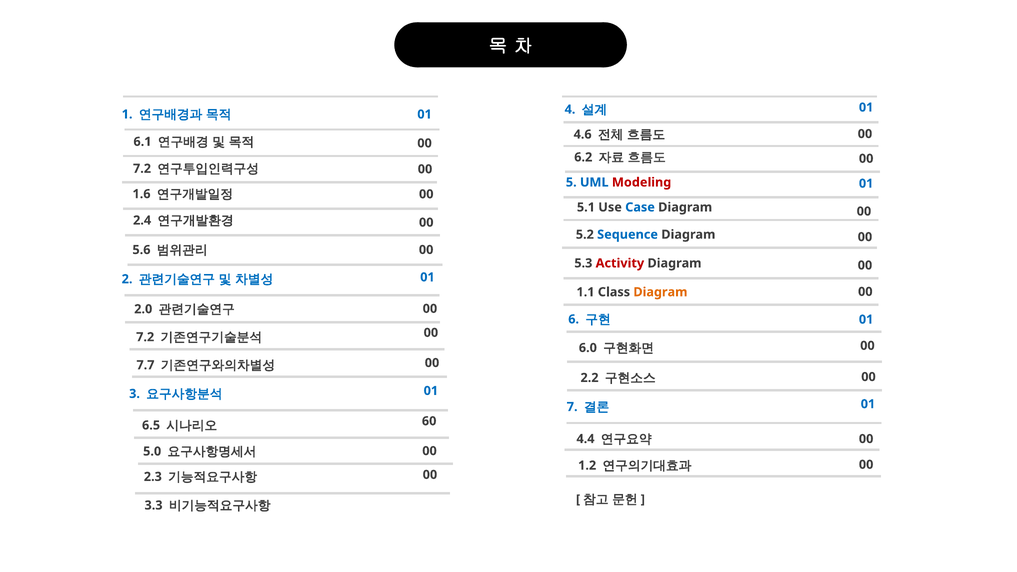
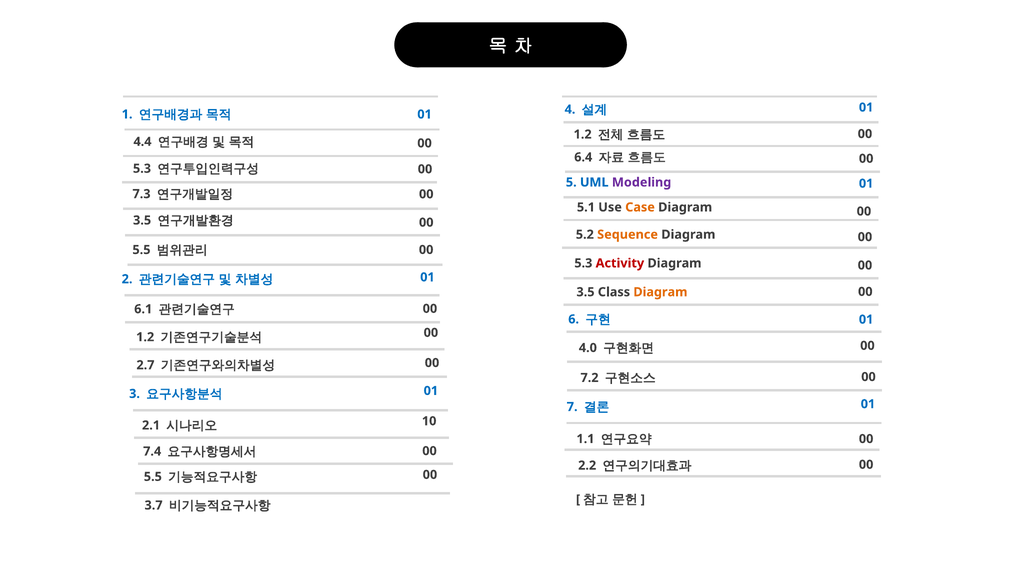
4.6 at (583, 134): 4.6 -> 1.2
6.1: 6.1 -> 4.4
6.2: 6.2 -> 6.4
7.2 at (142, 169): 7.2 -> 5.3
Modeling colour: red -> purple
1.6: 1.6 -> 7.3
Case colour: blue -> orange
2.4 at (142, 220): 2.4 -> 3.5
Sequence colour: blue -> orange
5.6 at (141, 250): 5.6 -> 5.5
1.1 at (586, 292): 1.1 -> 3.5
2.0: 2.0 -> 6.1
7.2 at (145, 337): 7.2 -> 1.2
6.0: 6.0 -> 4.0
7.7: 7.7 -> 2.7
2.2: 2.2 -> 7.2
6.5: 6.5 -> 2.1
60: 60 -> 10
4.4: 4.4 -> 1.1
5.0: 5.0 -> 7.4
1.2: 1.2 -> 2.2
2.3 at (153, 477): 2.3 -> 5.5
3.3: 3.3 -> 3.7
